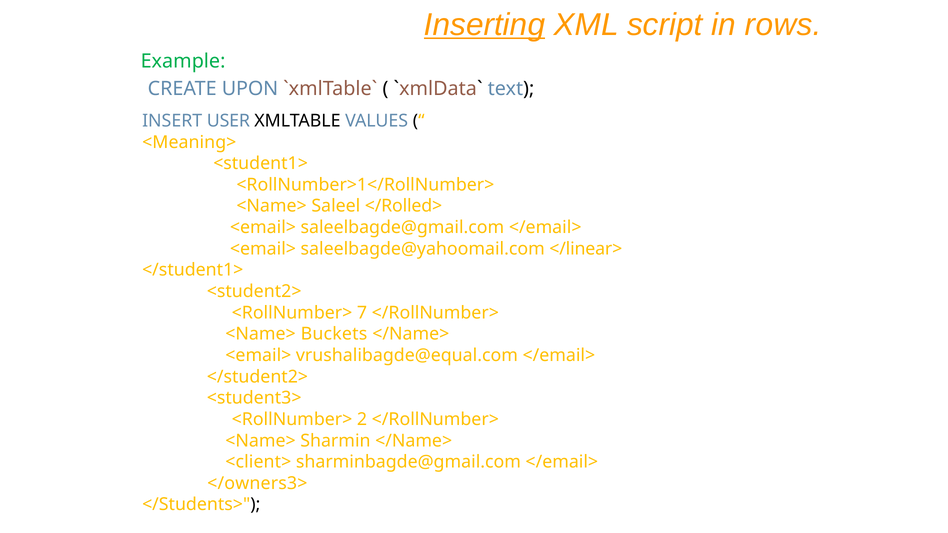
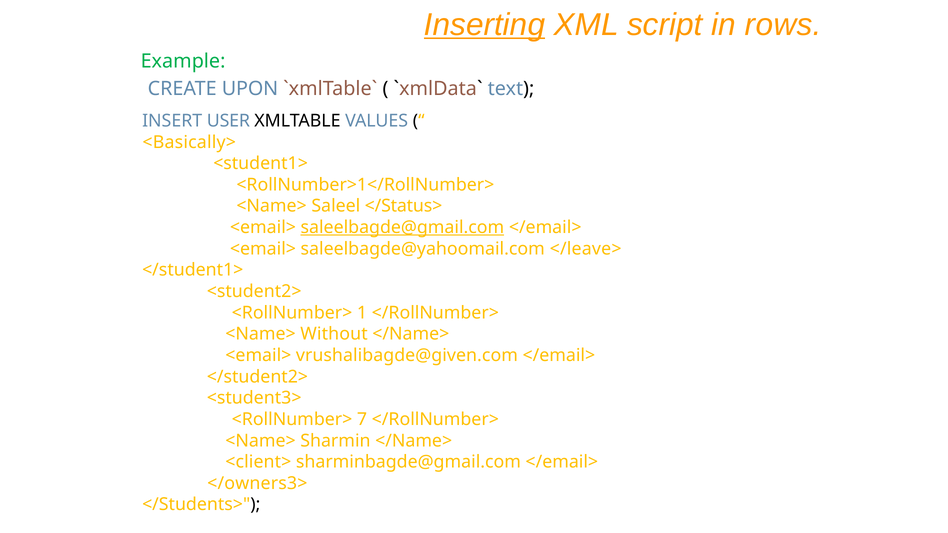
<Meaning>: <Meaning> -> <Basically>
</Rolled>: </Rolled> -> </Status>
saleelbagde@gmail.com underline: none -> present
</linear>: </linear> -> </leave>
7: 7 -> 1
Buckets: Buckets -> Without
vrushalibagde@equal.com: vrushalibagde@equal.com -> vrushalibagde@given.com
2: 2 -> 7
